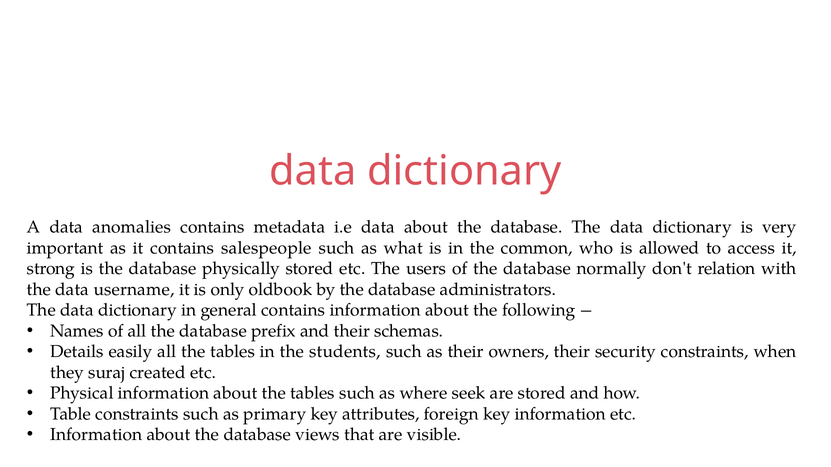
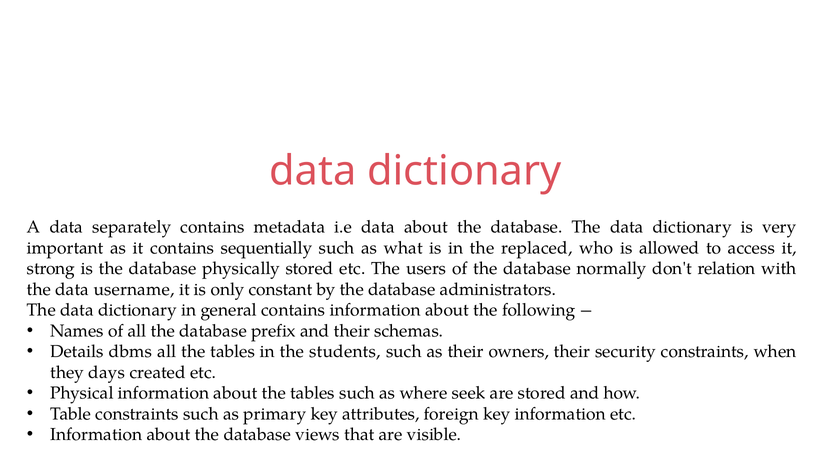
anomalies: anomalies -> separately
salespeople: salespeople -> sequentially
common: common -> replaced
oldbook: oldbook -> constant
easily: easily -> dbms
suraj: suraj -> days
